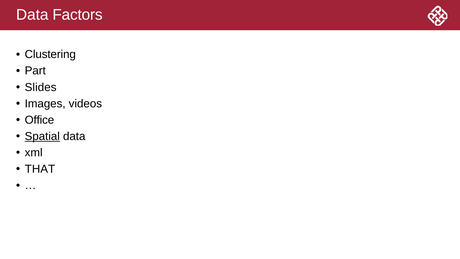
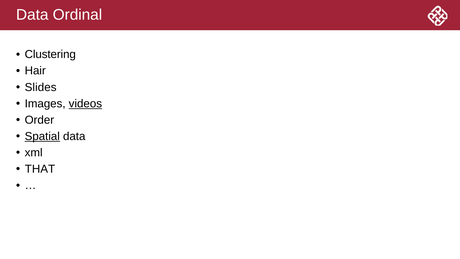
Factors: Factors -> Ordinal
Part: Part -> Hair
videos underline: none -> present
Office: Office -> Order
